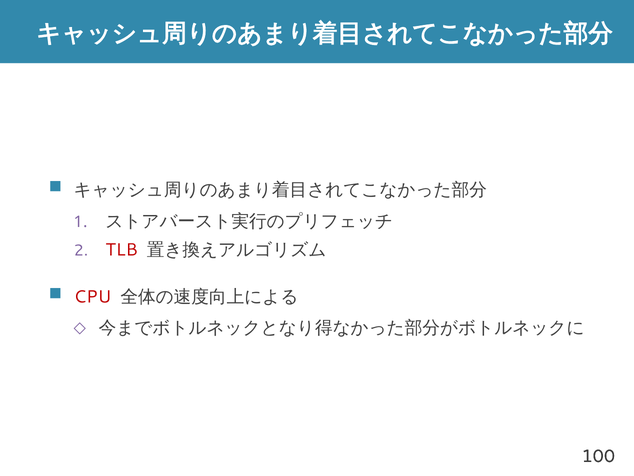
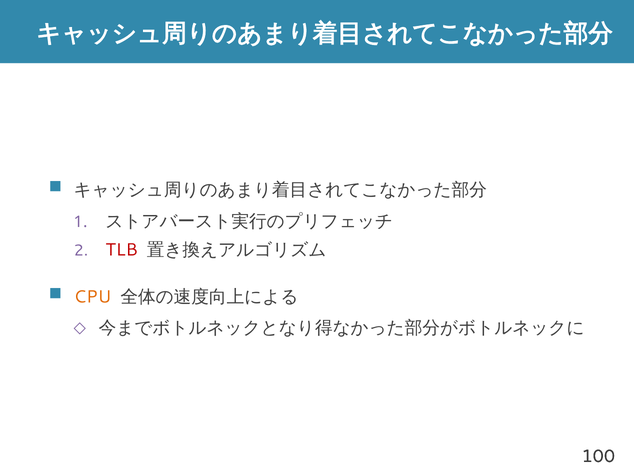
CPU colour: red -> orange
